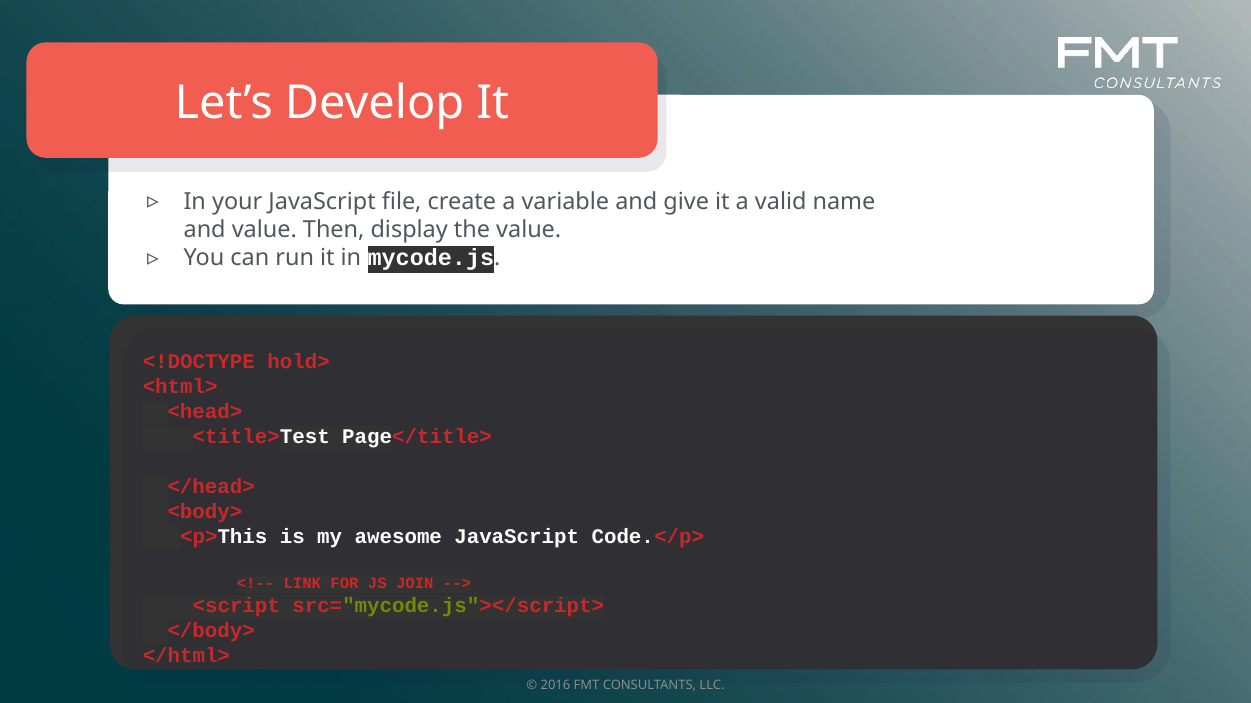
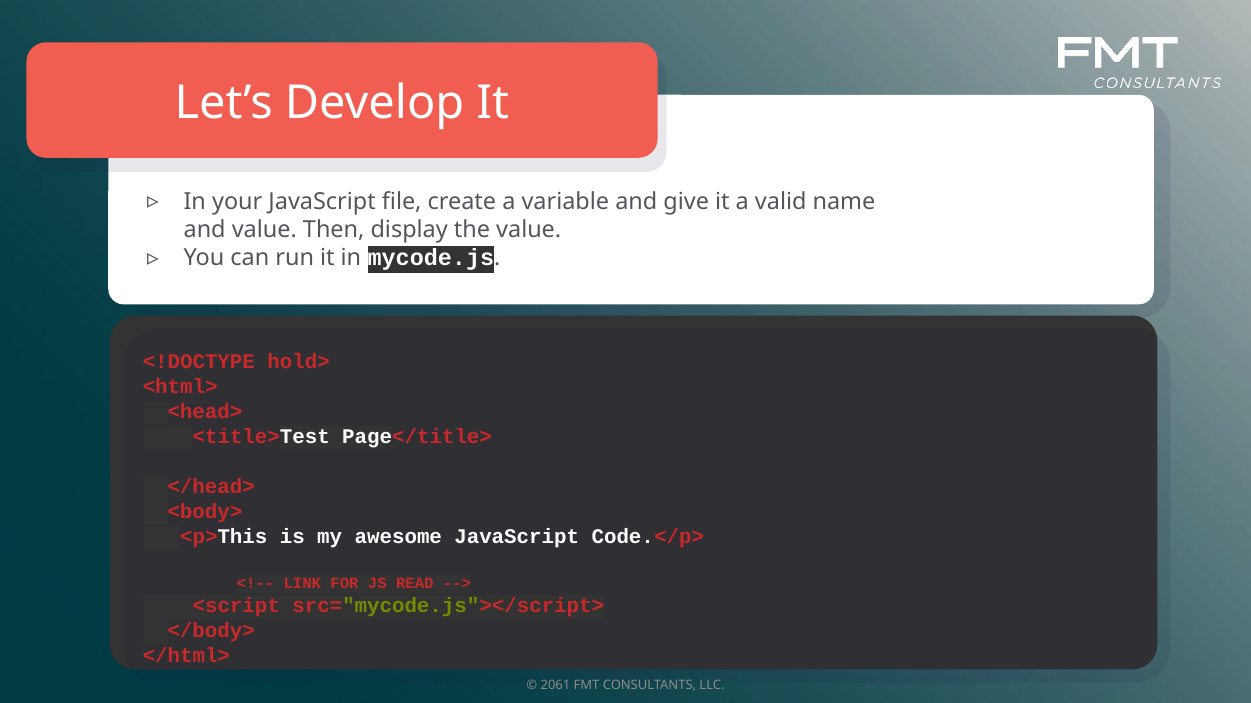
JOIN: JOIN -> READ
2016: 2016 -> 2061
